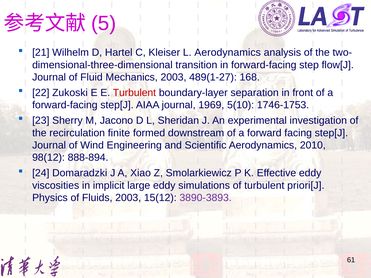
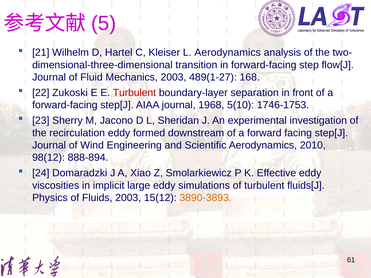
1969: 1969 -> 1968
recirculation finite: finite -> eddy
priori[J: priori[J -> fluids[J
3890-3893 colour: purple -> orange
